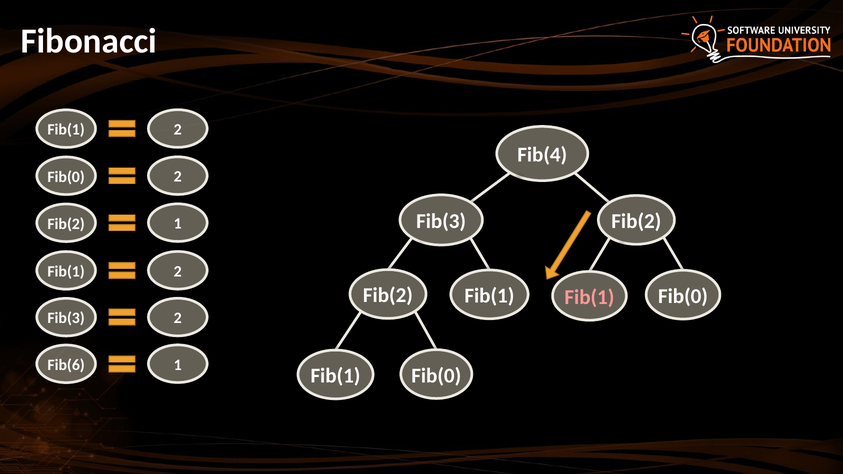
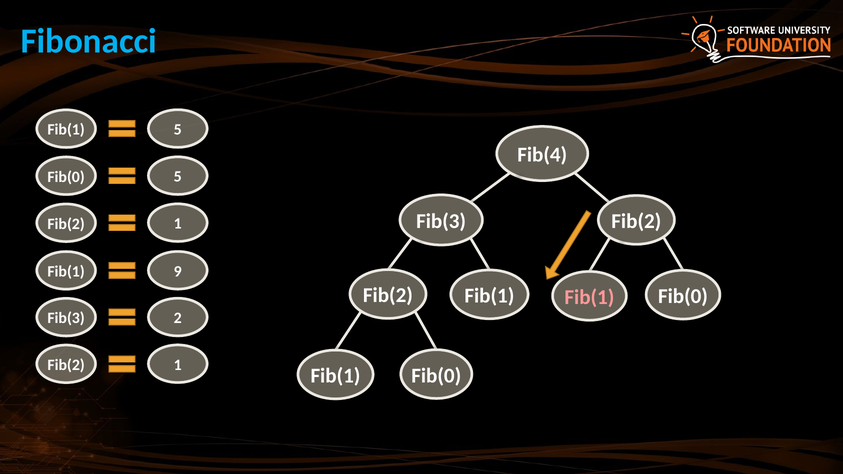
Fibonacci colour: white -> light blue
2 at (178, 130): 2 -> 5
Fib(0 2: 2 -> 5
2 at (178, 272): 2 -> 9
Fib(6 at (66, 365): Fib(6 -> Fib(2
